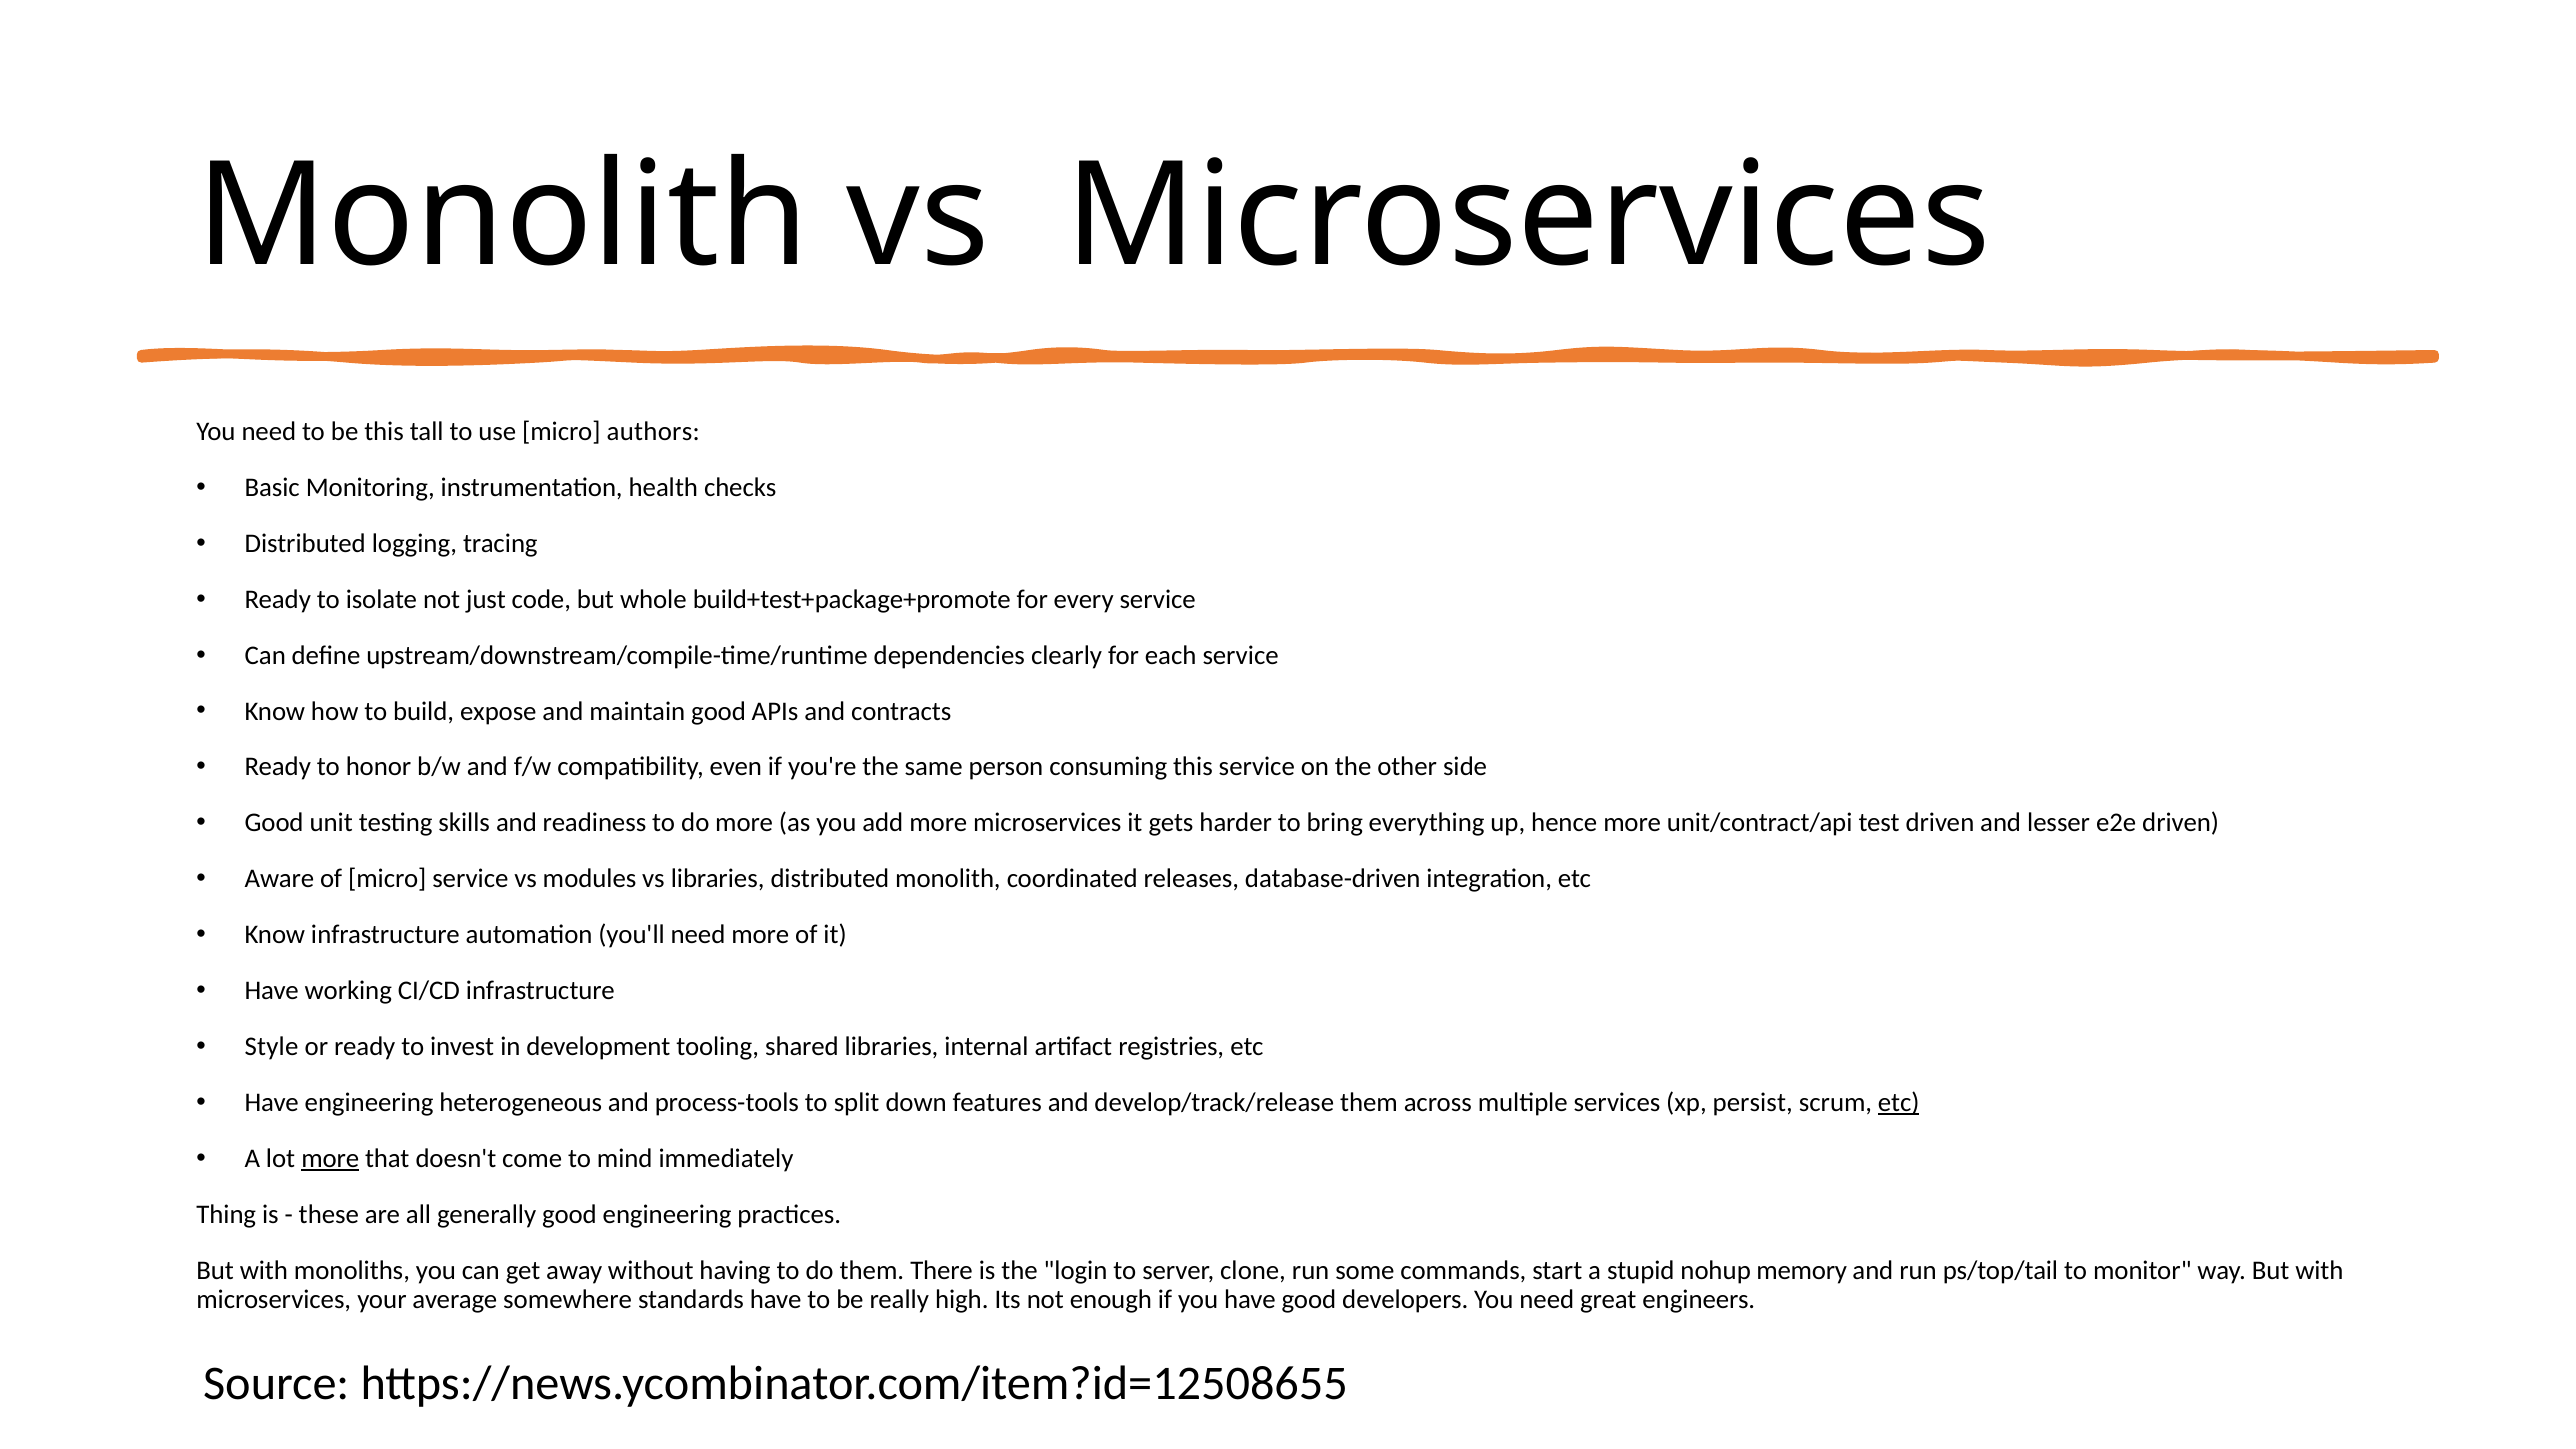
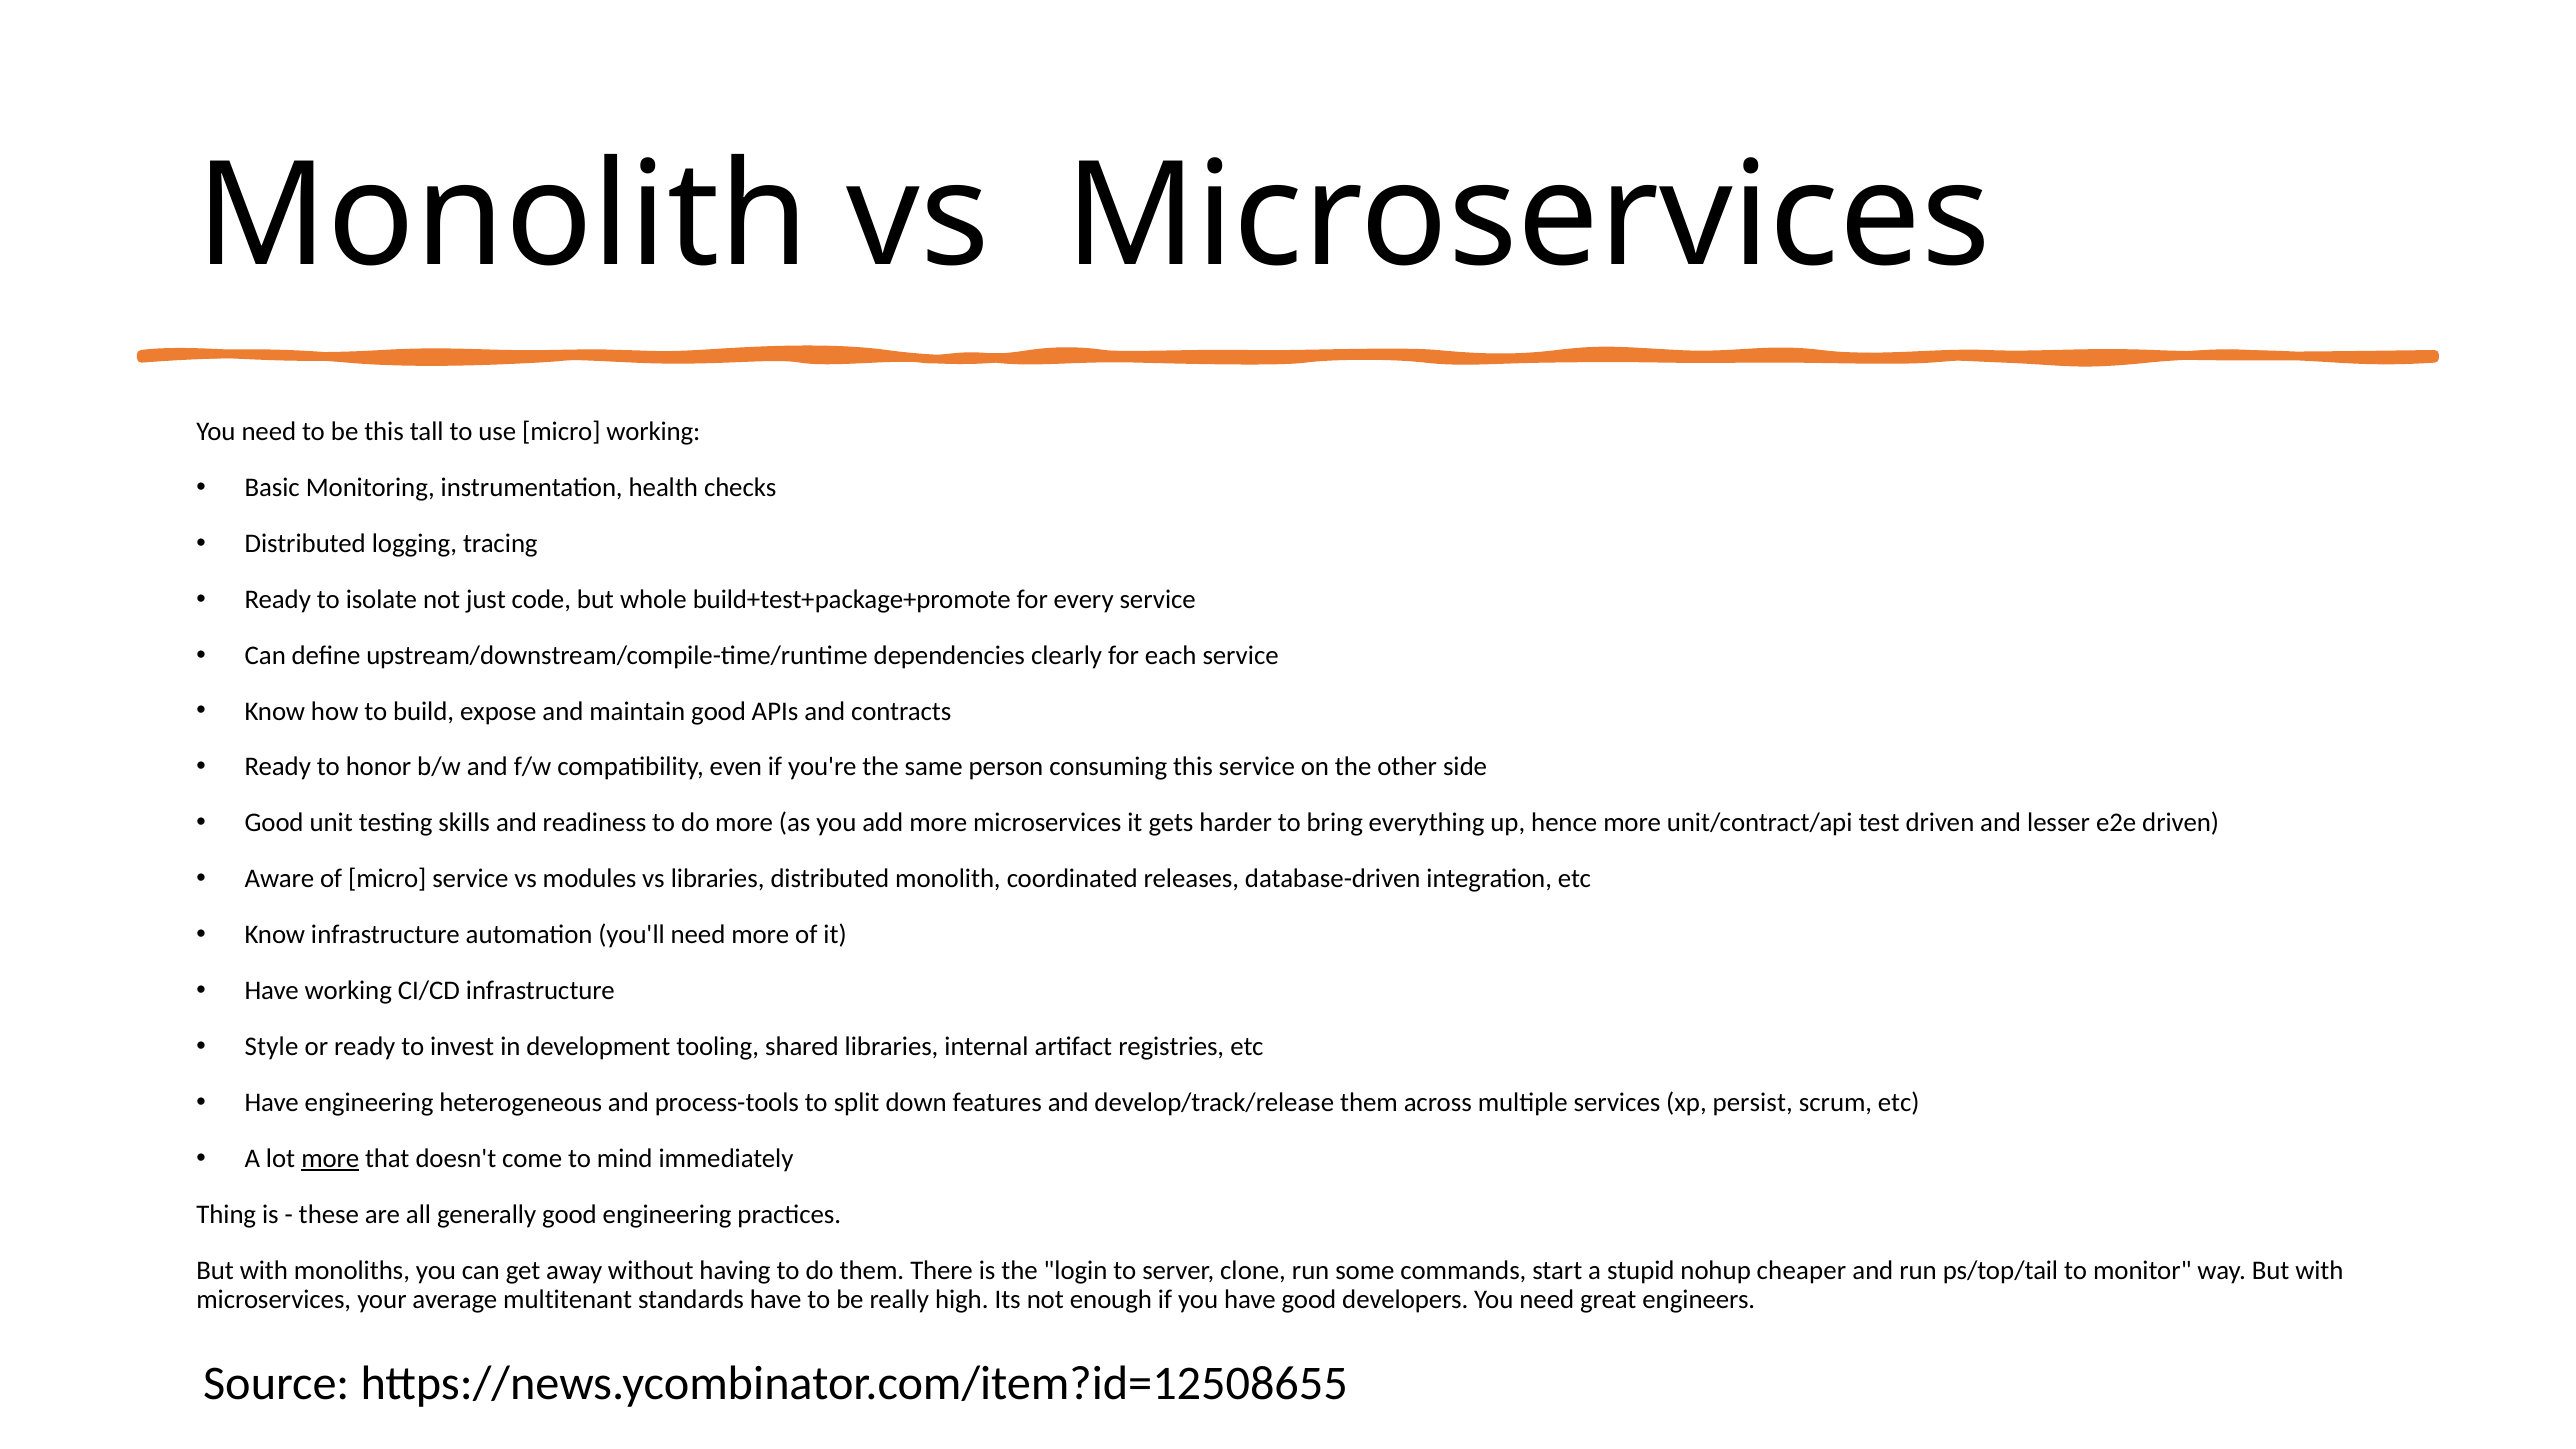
micro authors: authors -> working
etc at (1899, 1102) underline: present -> none
memory: memory -> cheaper
somewhere: somewhere -> multitenant
